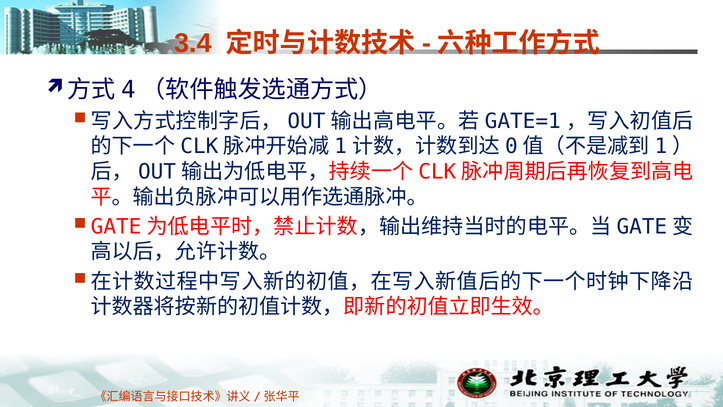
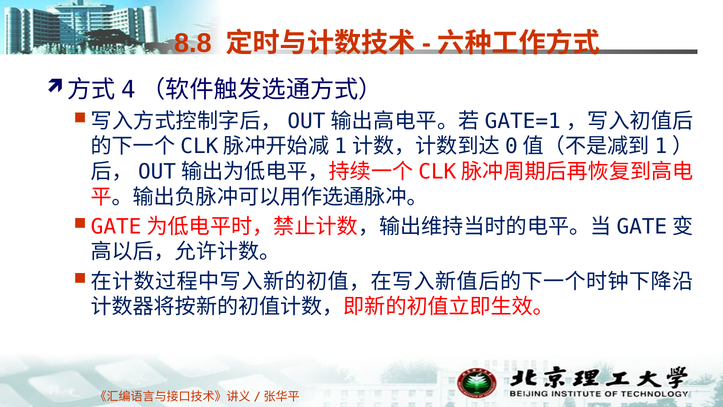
3.4: 3.4 -> 8.8
